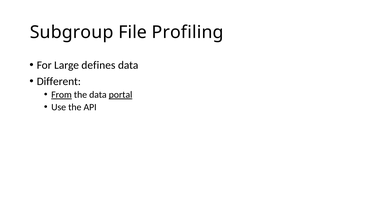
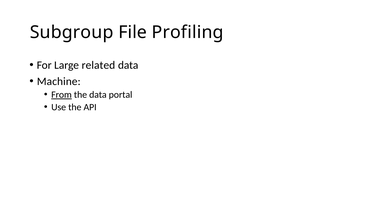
defines: defines -> related
Different: Different -> Machine
portal underline: present -> none
